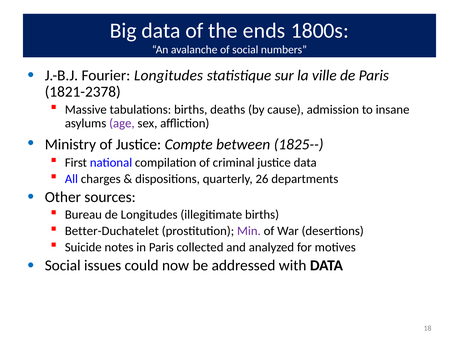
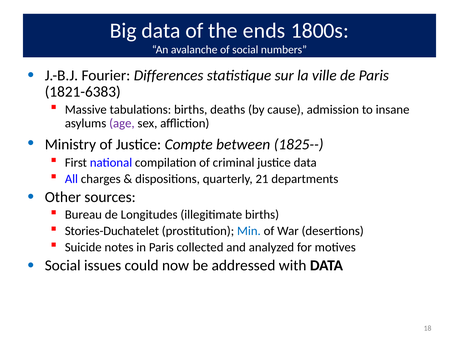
Fourier Longitudes: Longitudes -> Differences
1821-2378: 1821-2378 -> 1821-6383
26: 26 -> 21
Better-Duchatelet: Better-Duchatelet -> Stories-Duchatelet
Min colour: purple -> blue
